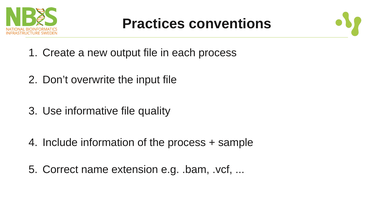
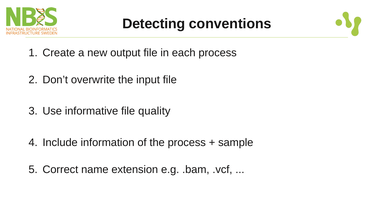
Practices: Practices -> Detecting
